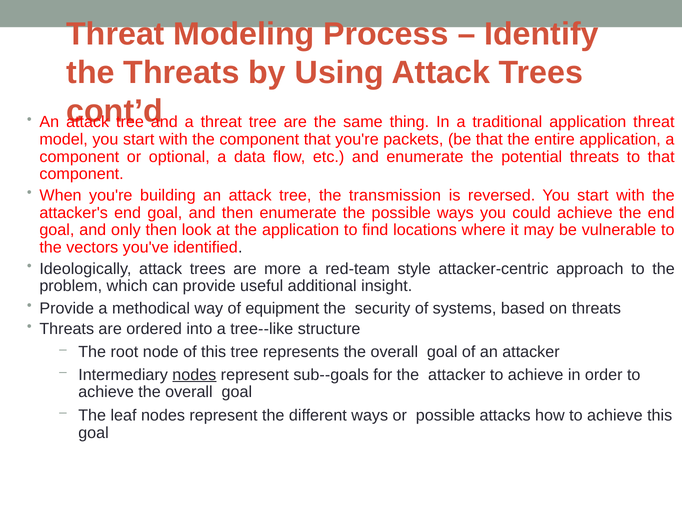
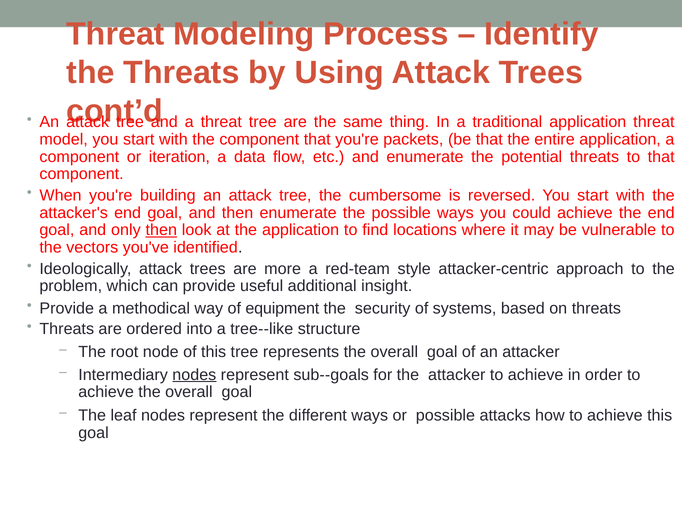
optional: optional -> iteration
transmission: transmission -> cumbersome
then at (161, 230) underline: none -> present
